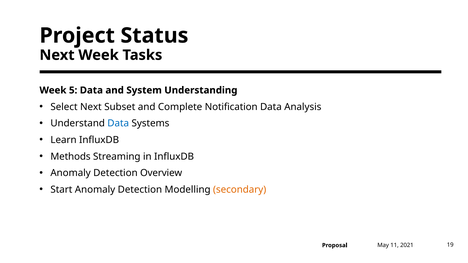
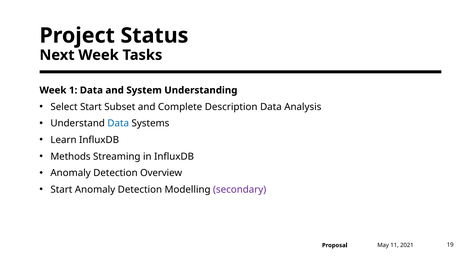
5: 5 -> 1
Select Next: Next -> Start
Notification: Notification -> Description
secondary colour: orange -> purple
